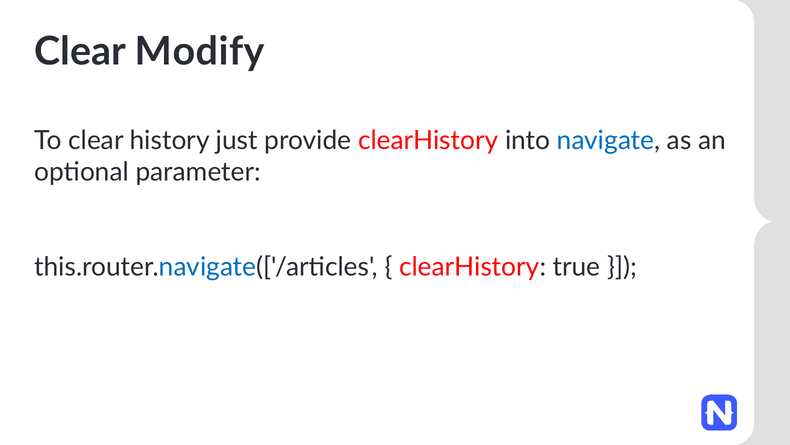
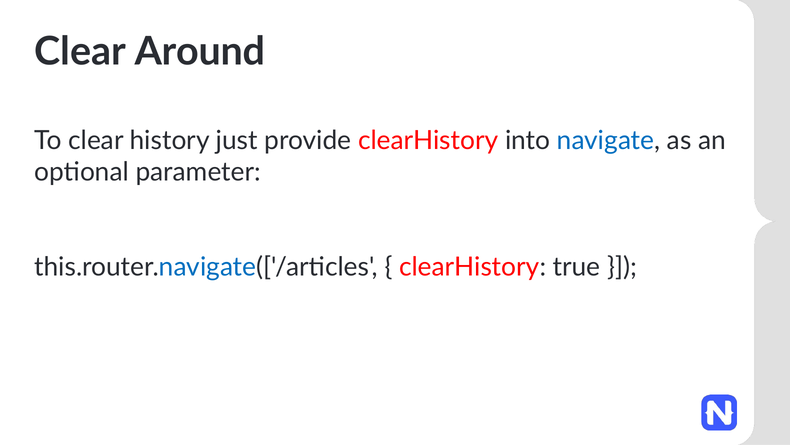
Modify: Modify -> Around
